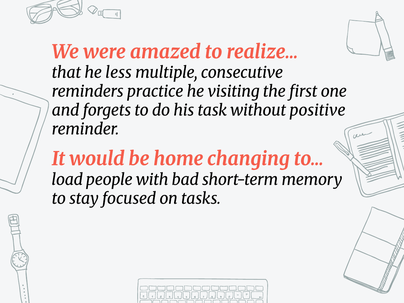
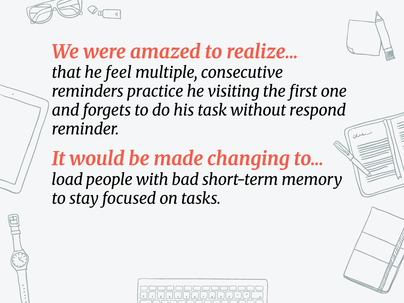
less: less -> feel
positive: positive -> respond
home: home -> made
